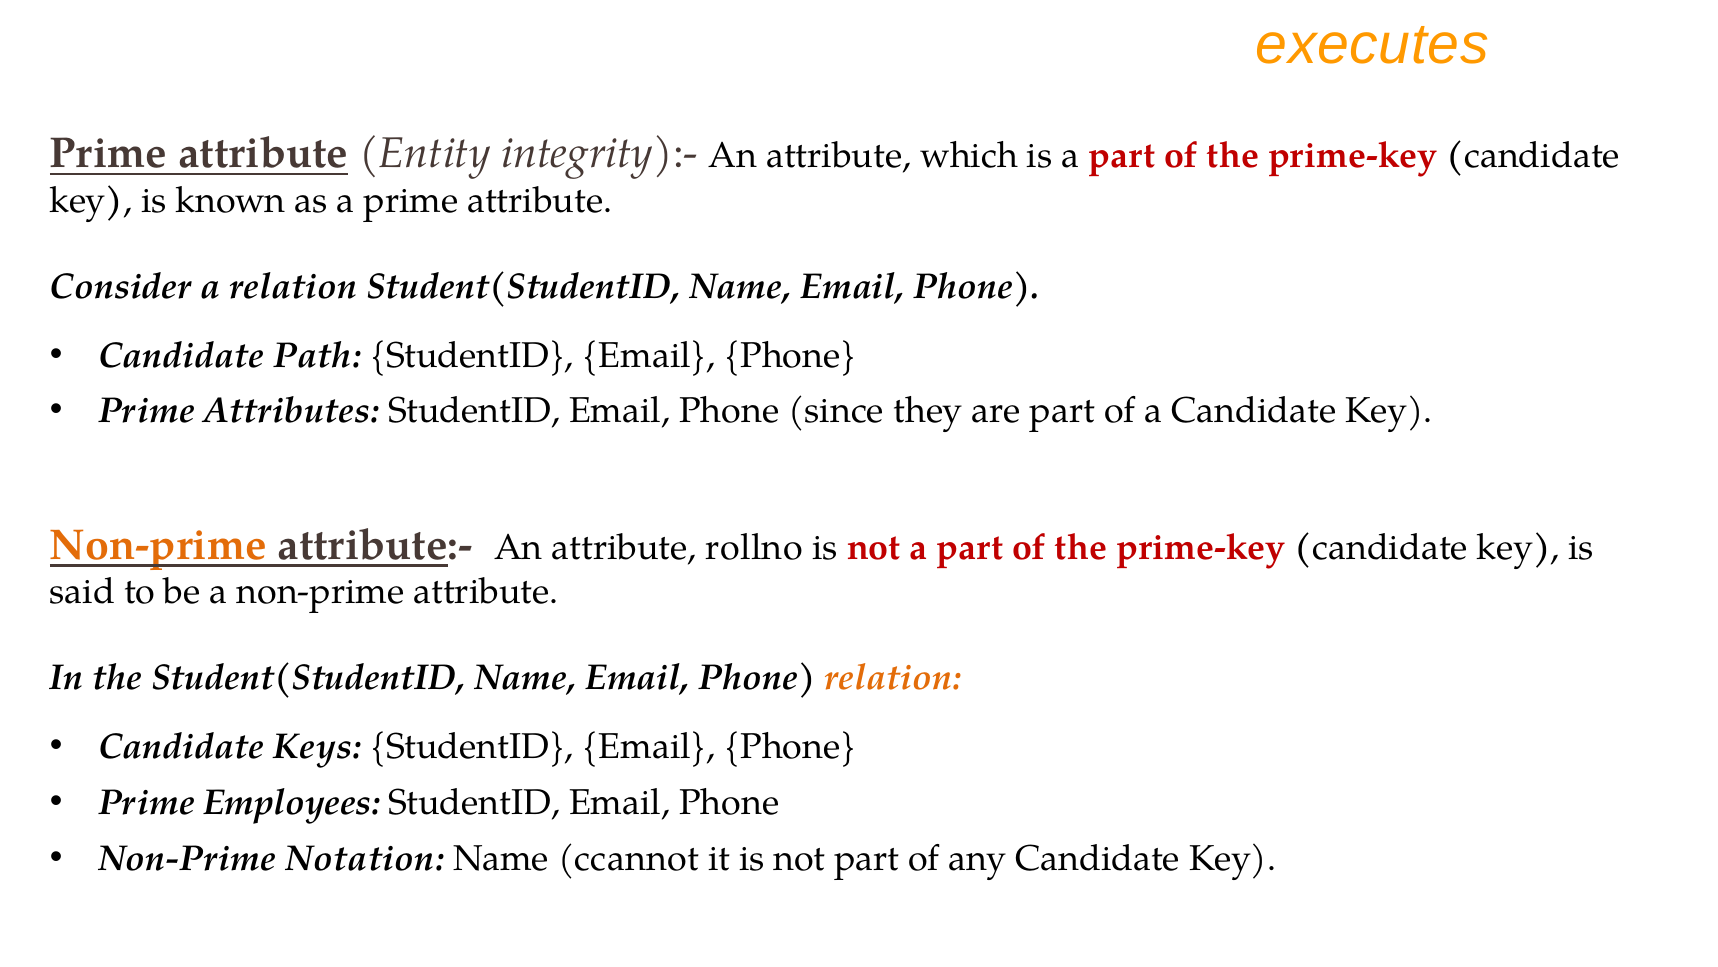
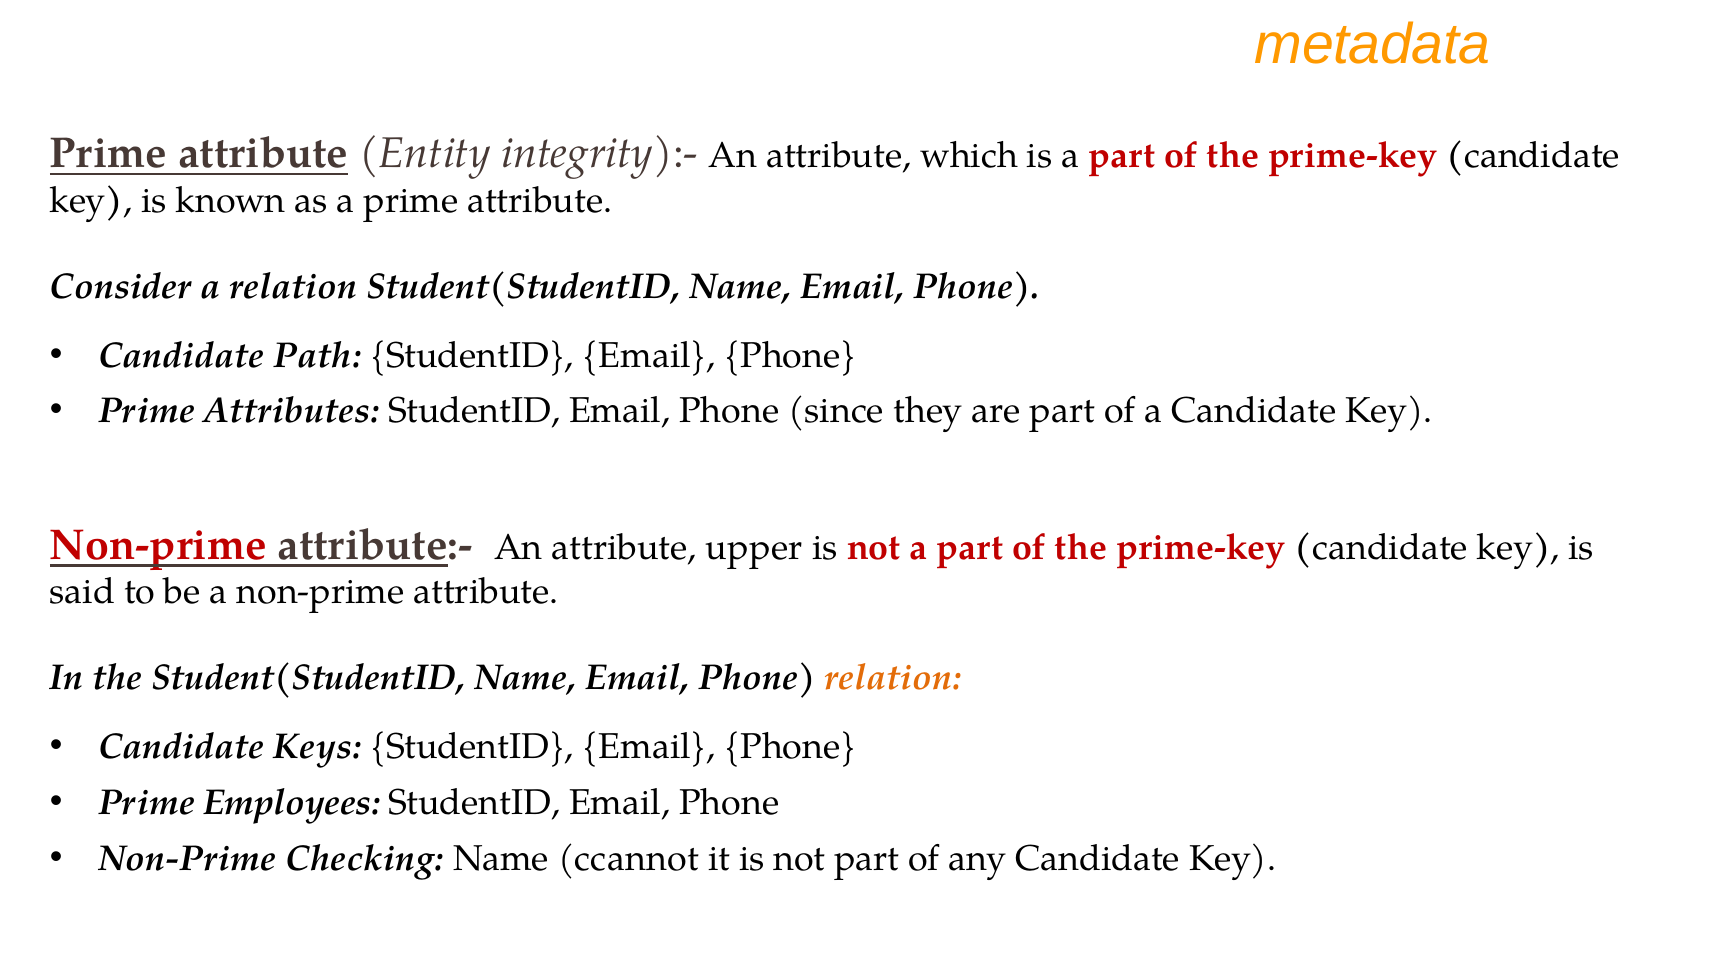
executes: executes -> metadata
Non-prime at (158, 545) colour: orange -> red
rollno: rollno -> upper
Notation: Notation -> Checking
